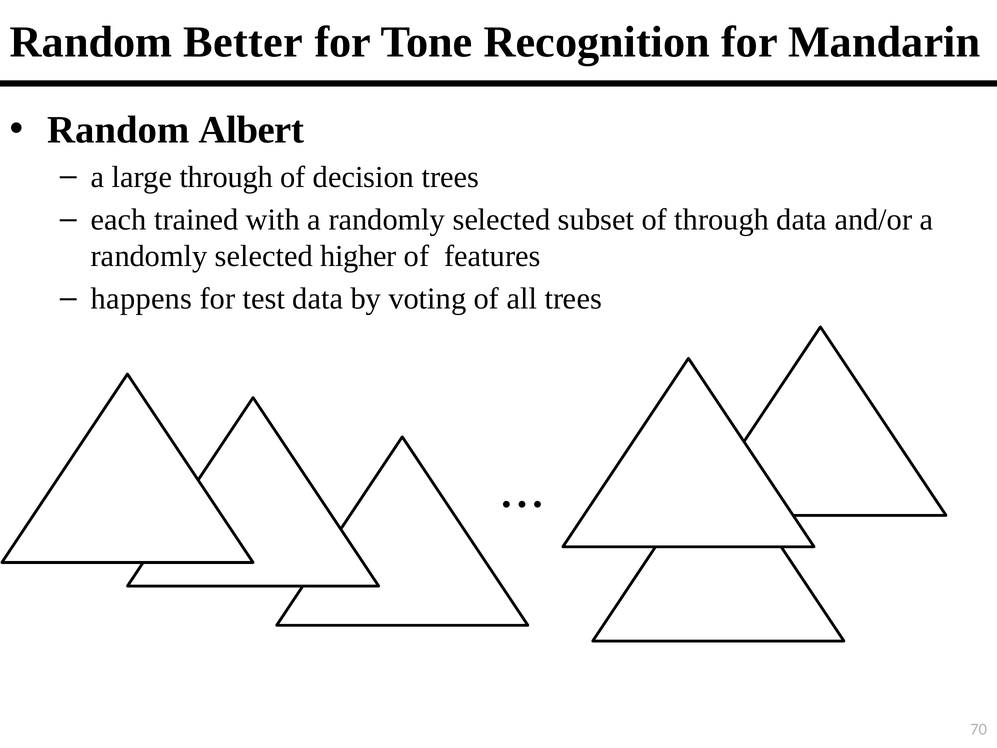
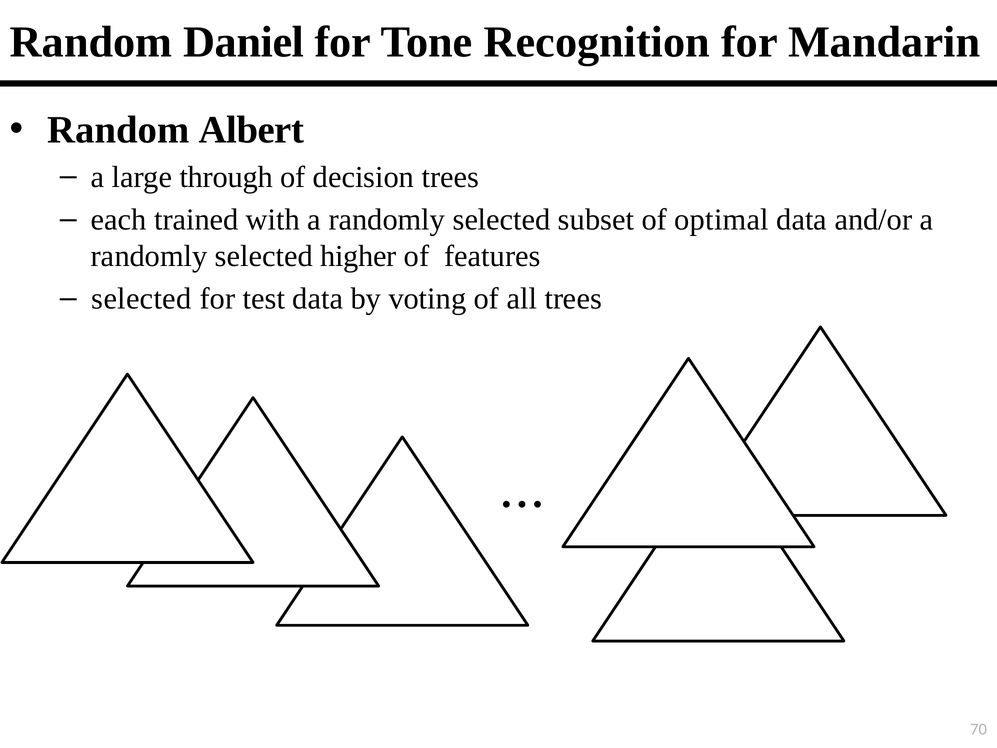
Better: Better -> Daniel
of through: through -> optimal
happens at (141, 299): happens -> selected
